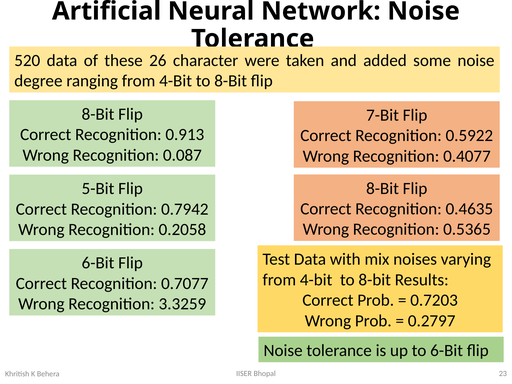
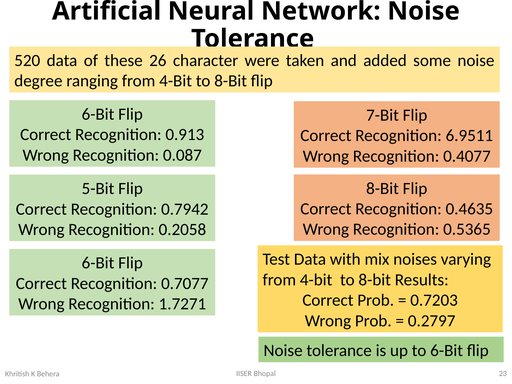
8-Bit at (98, 114): 8-Bit -> 6-Bit
0.5922: 0.5922 -> 6.9511
3.3259: 3.3259 -> 1.7271
